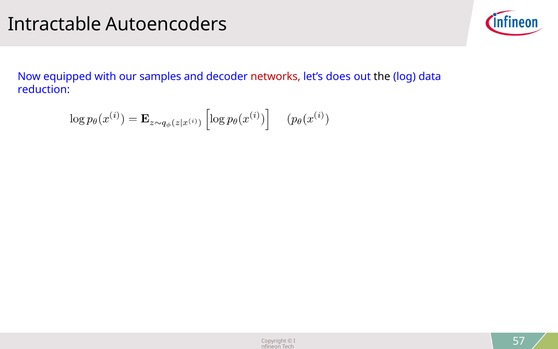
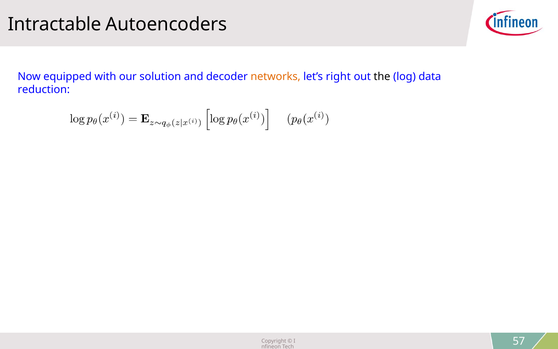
samples: samples -> solution
networks colour: red -> orange
does: does -> right
